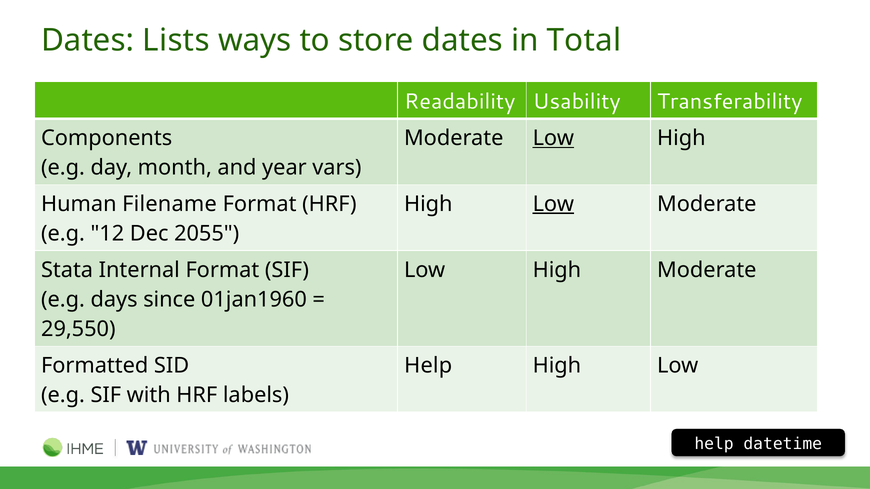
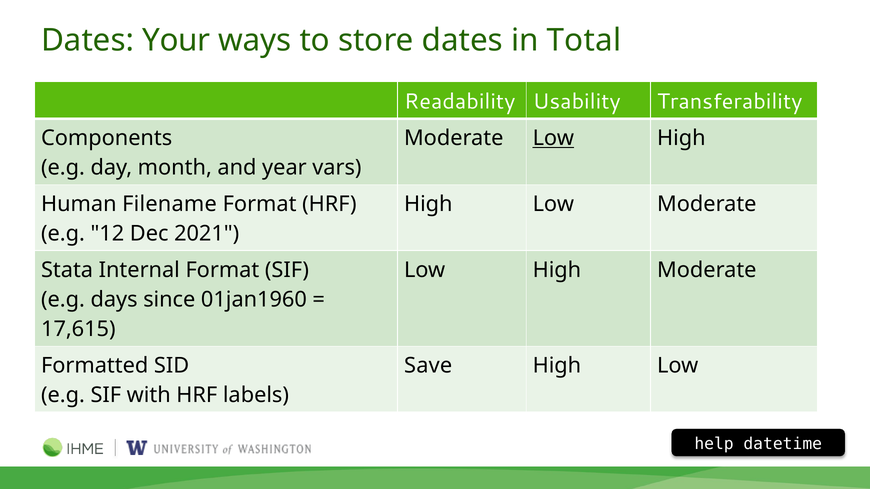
Lists: Lists -> Your
Low at (553, 204) underline: present -> none
2055: 2055 -> 2021
29,550: 29,550 -> 17,615
Help at (428, 366): Help -> Save
